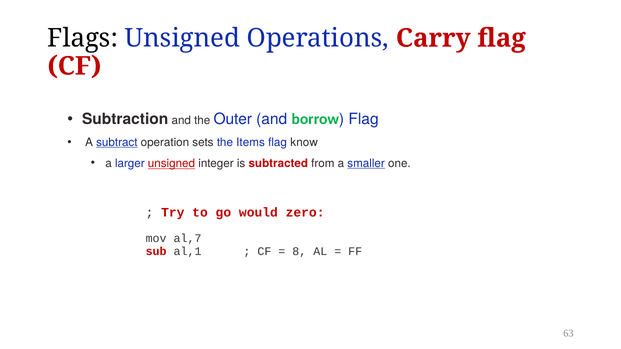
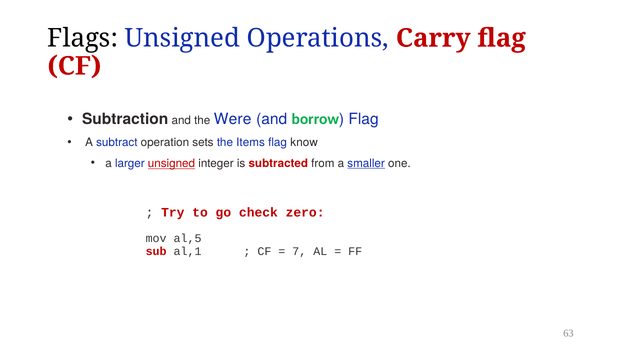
Outer: Outer -> Were
subtract underline: present -> none
would: would -> check
al,7: al,7 -> al,5
8: 8 -> 7
